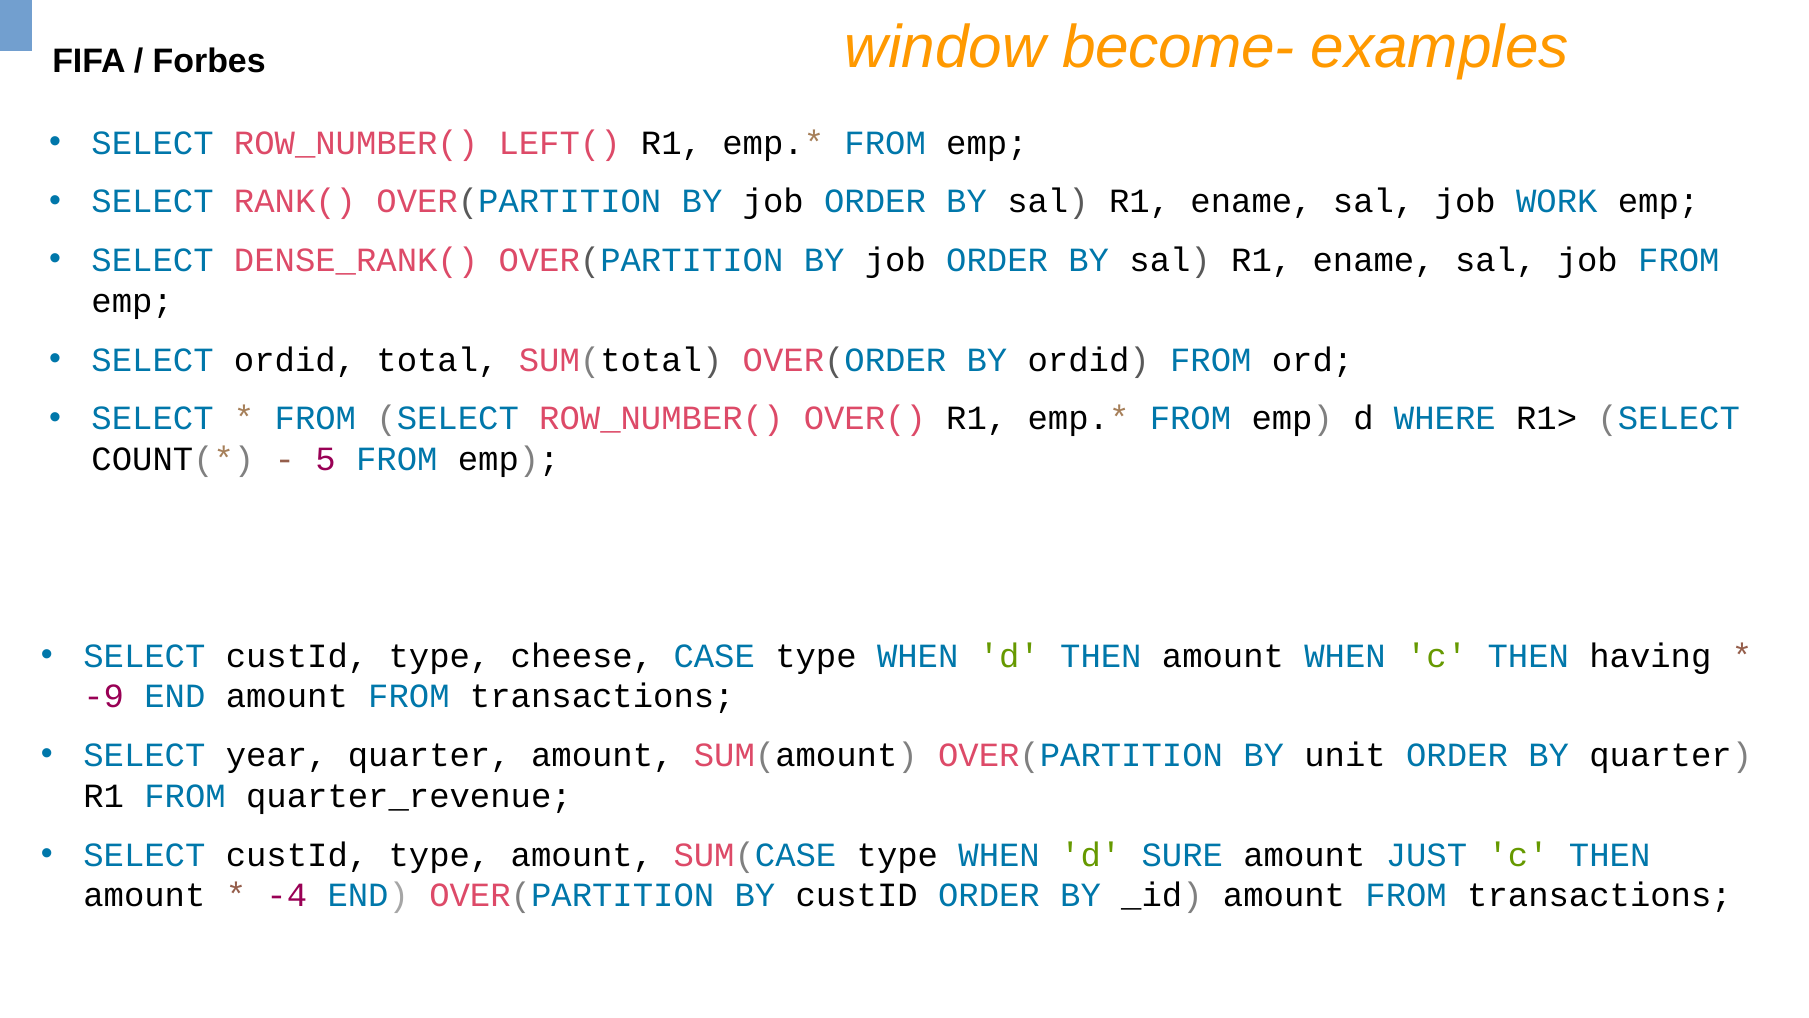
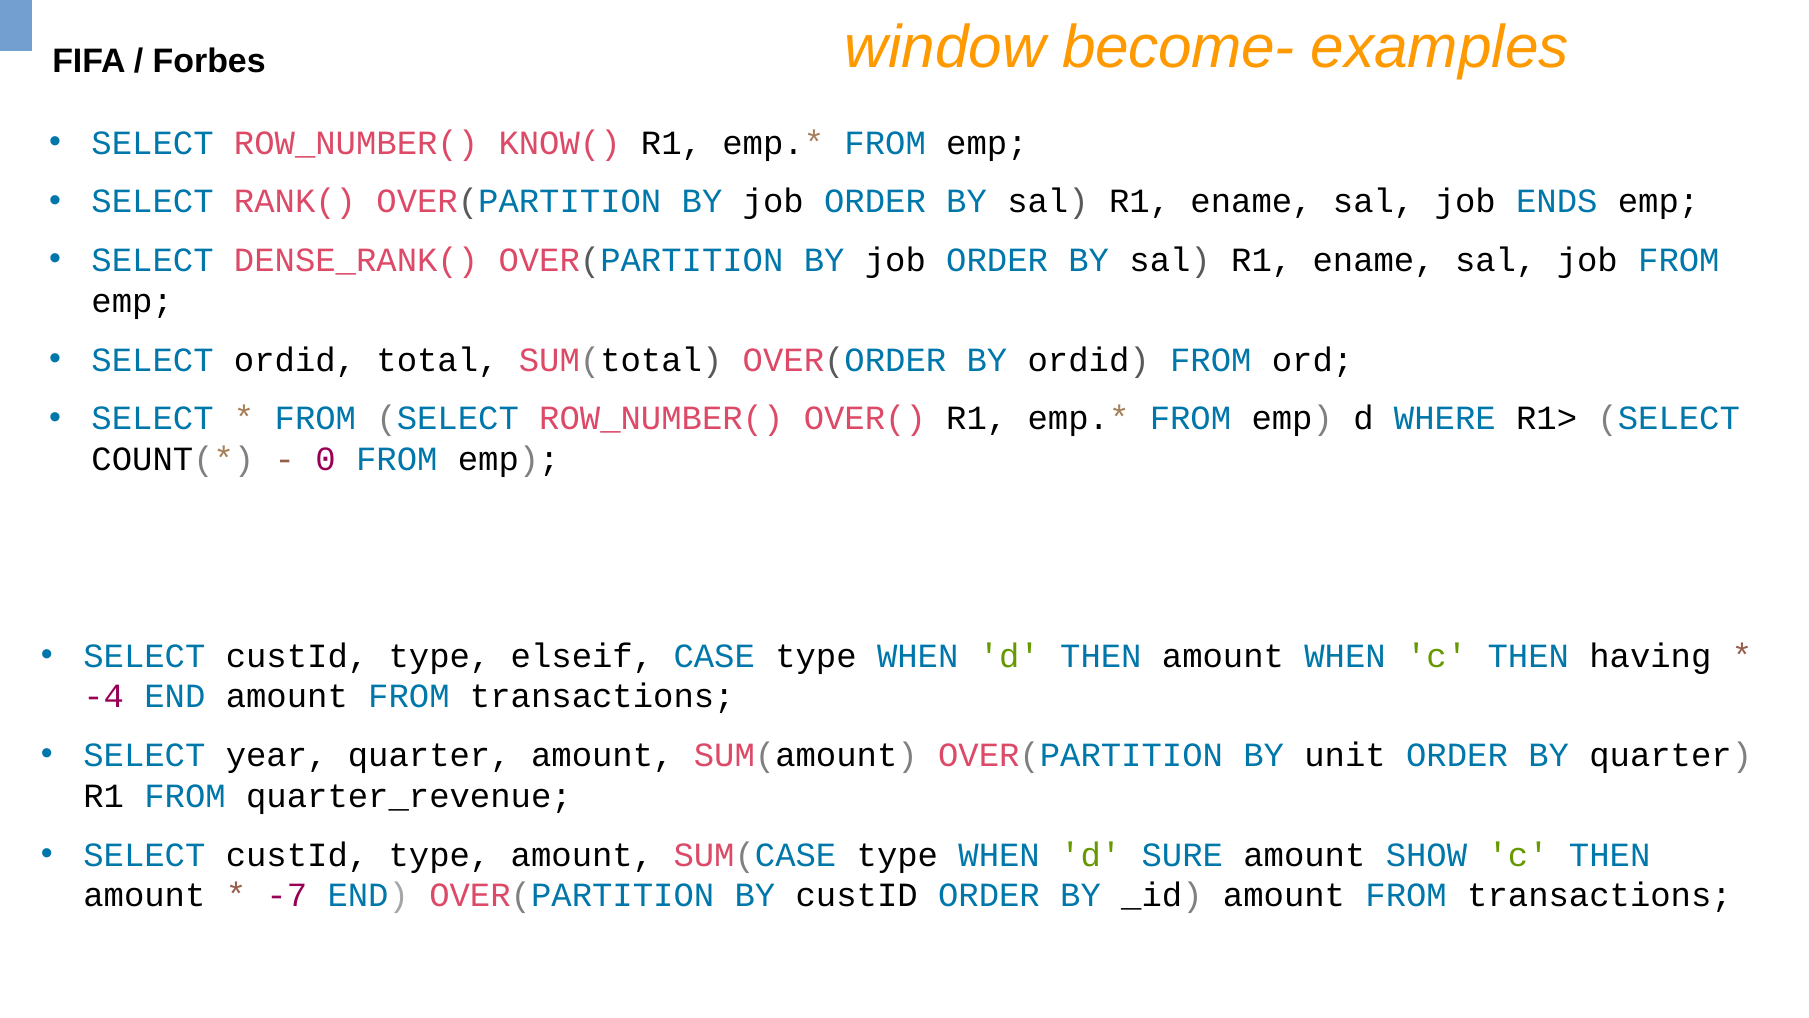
LEFT(: LEFT( -> KNOW(
WORK: WORK -> ENDS
5: 5 -> 0
cheese: cheese -> elseif
-9: -9 -> -4
JUST: JUST -> SHOW
-4: -4 -> -7
